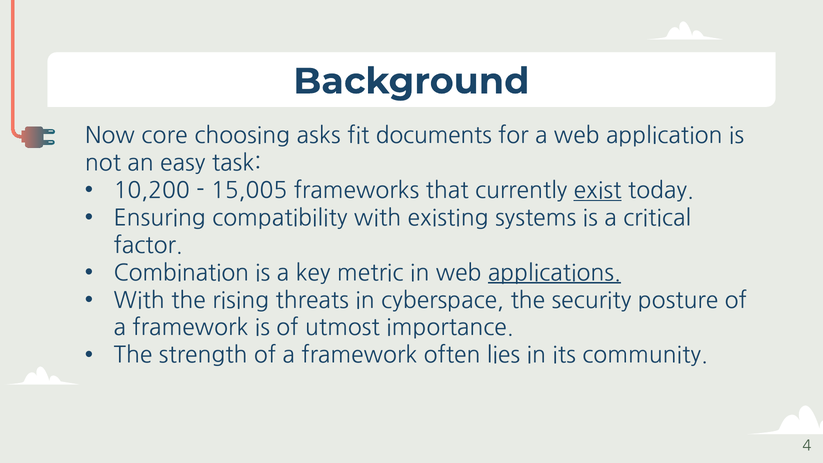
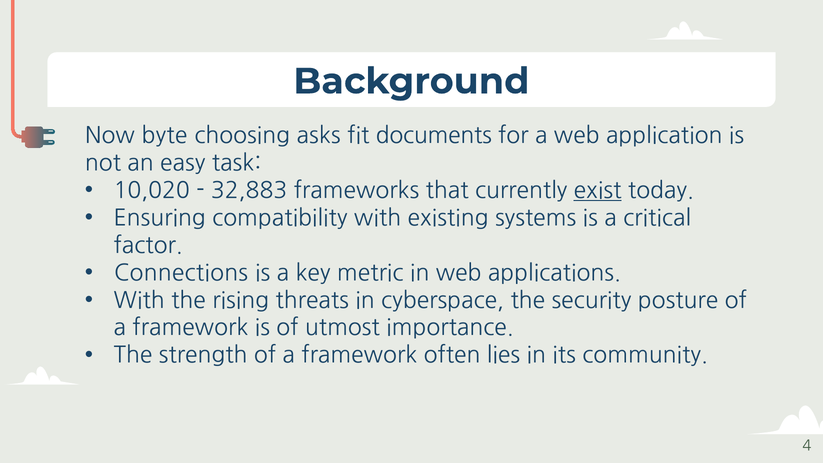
core: core -> byte
10,200: 10,200 -> 10,020
15,005: 15,005 -> 32,883
Combination: Combination -> Connections
applications underline: present -> none
